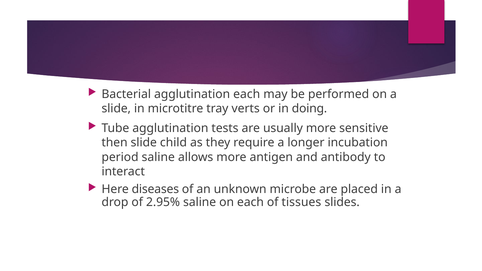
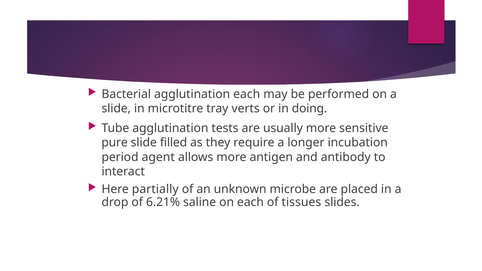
then: then -> pure
child: child -> filled
period saline: saline -> agent
diseases: diseases -> partially
2.95%: 2.95% -> 6.21%
